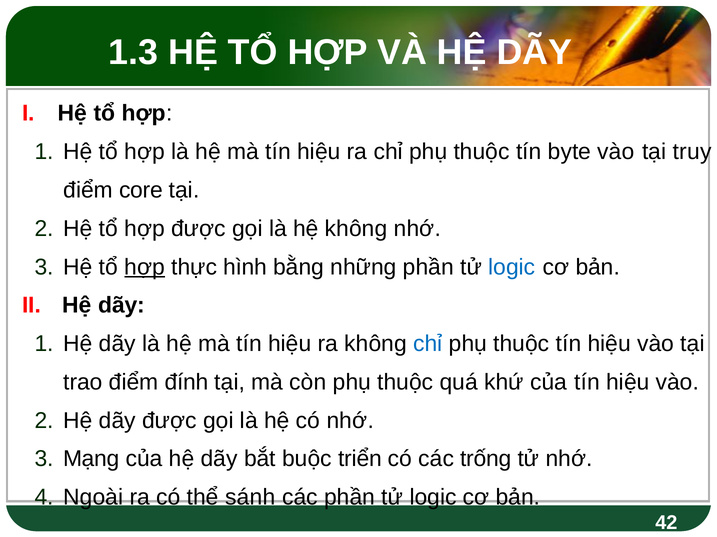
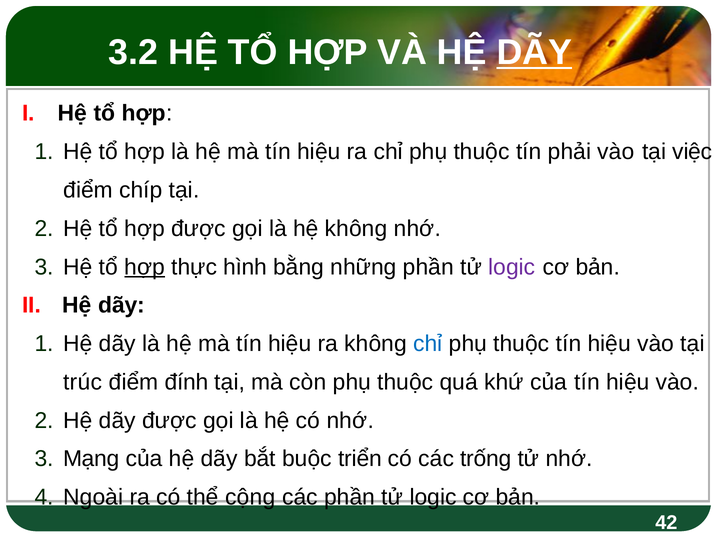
1.3: 1.3 -> 3.2
DÃY at (534, 53) underline: none -> present
byte: byte -> phải
truy: truy -> việc
core: core -> chíp
logic at (512, 267) colour: blue -> purple
trao: trao -> trúc
sánh: sánh -> cộng
